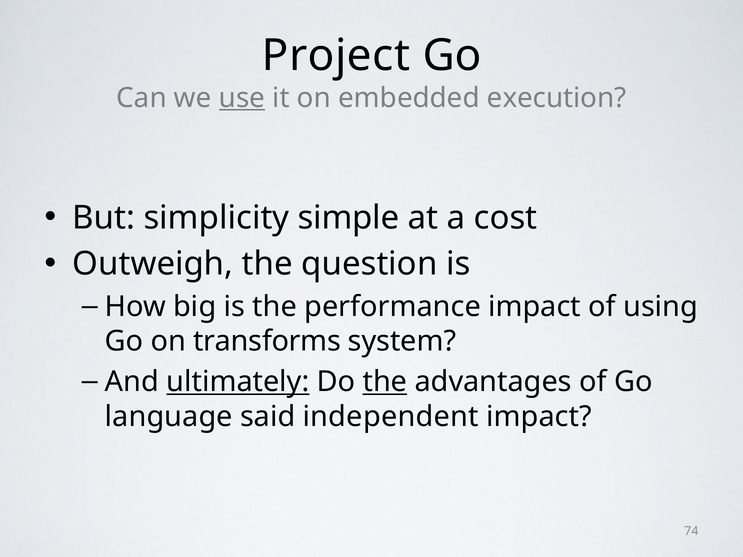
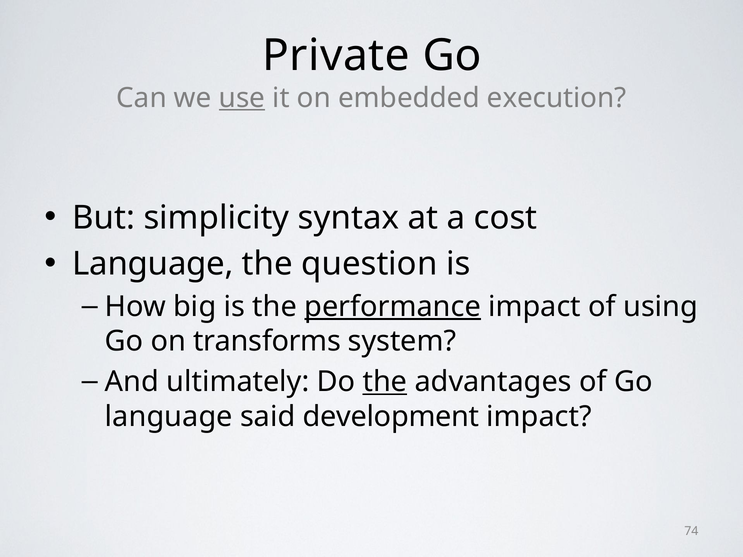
Project: Project -> Private
simple: simple -> syntax
Outweigh at (153, 264): Outweigh -> Language
performance underline: none -> present
ultimately underline: present -> none
independent: independent -> development
